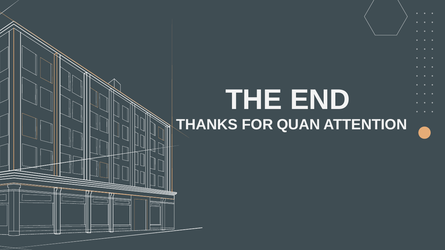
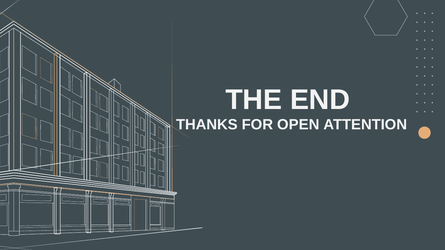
QUAN: QUAN -> OPEN
